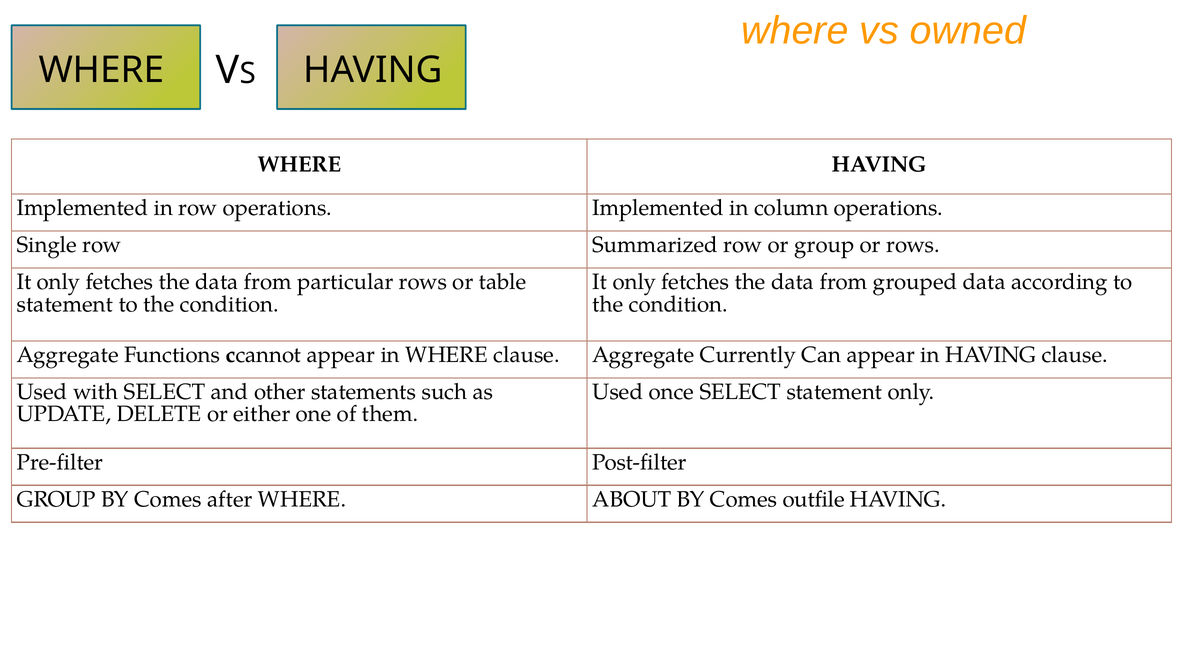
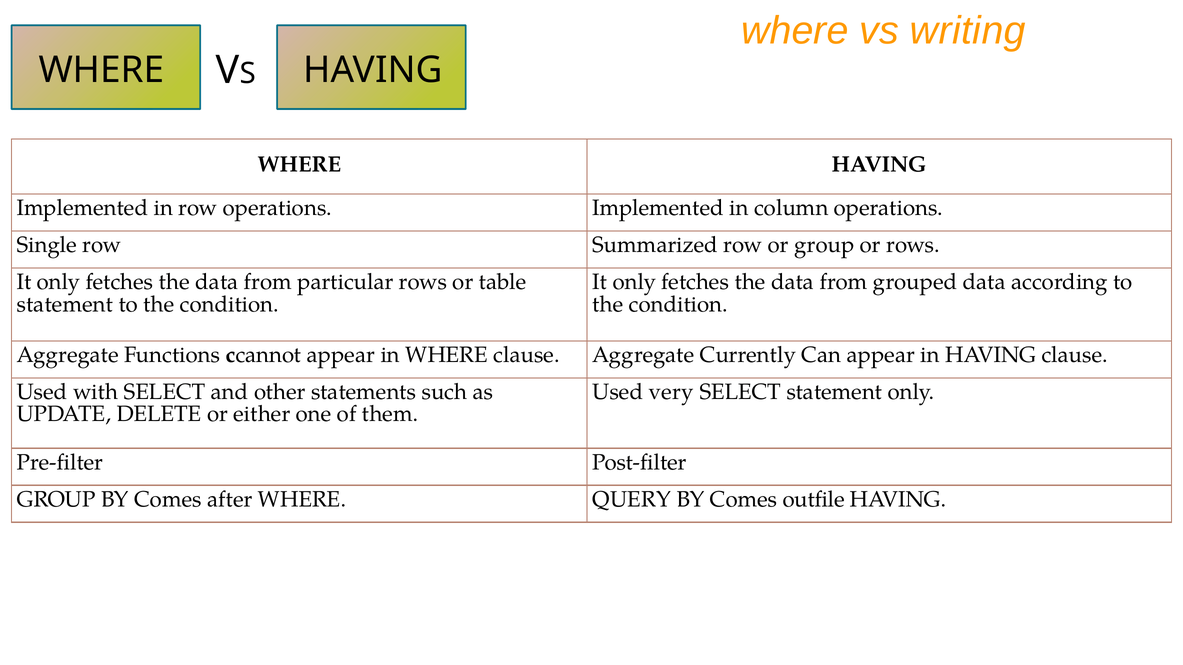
owned: owned -> writing
once: once -> very
ABOUT: ABOUT -> QUERY
